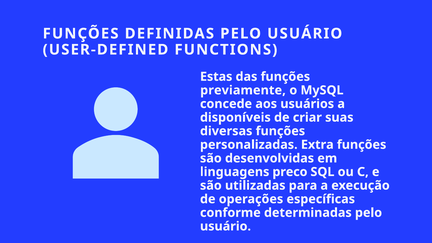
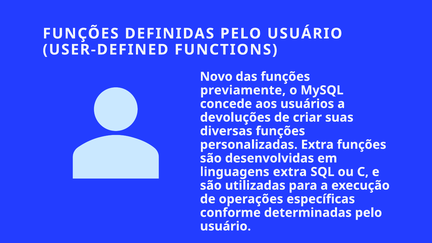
Estas: Estas -> Novo
disponíveis: disponíveis -> devoluções
linguagens preco: preco -> extra
